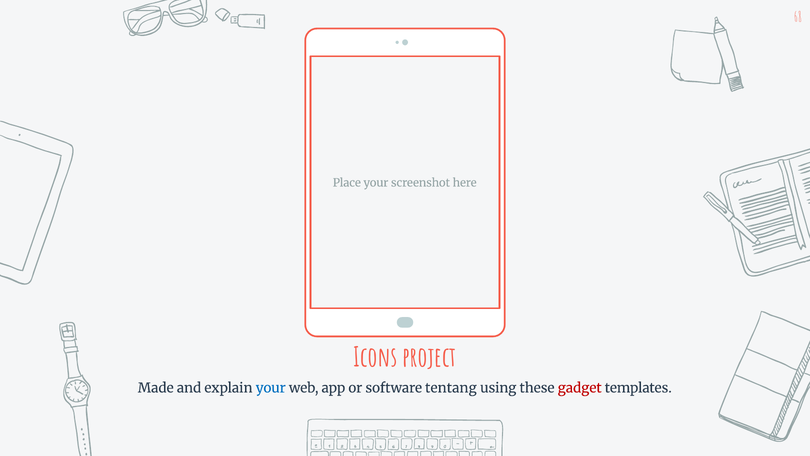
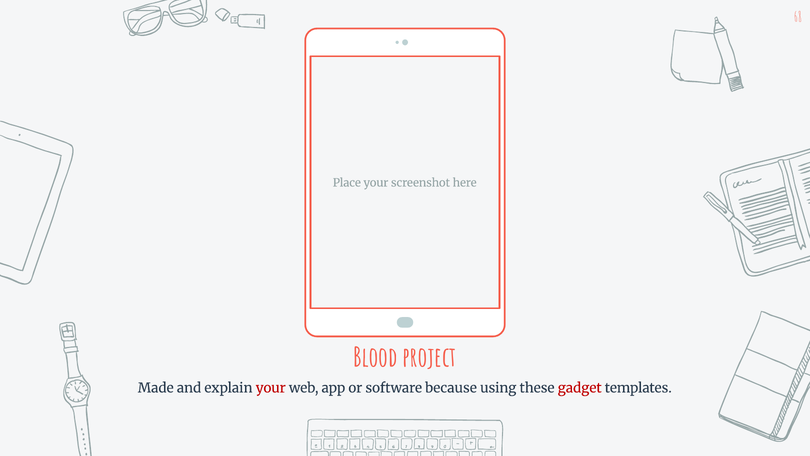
Icons: Icons -> Blood
your at (271, 388) colour: blue -> red
tentang: tentang -> because
